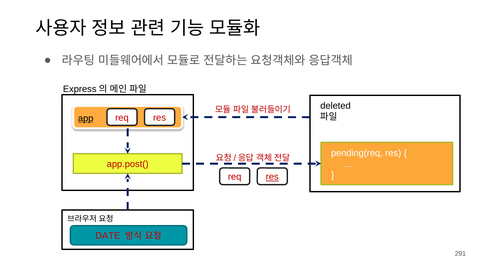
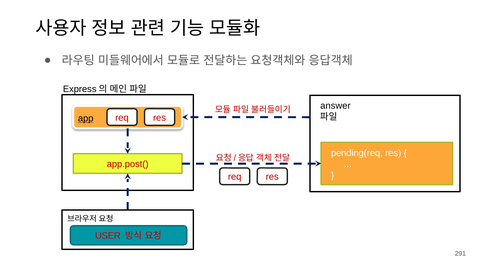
deleted: deleted -> answer
res at (272, 177) underline: present -> none
DATE: DATE -> USER
